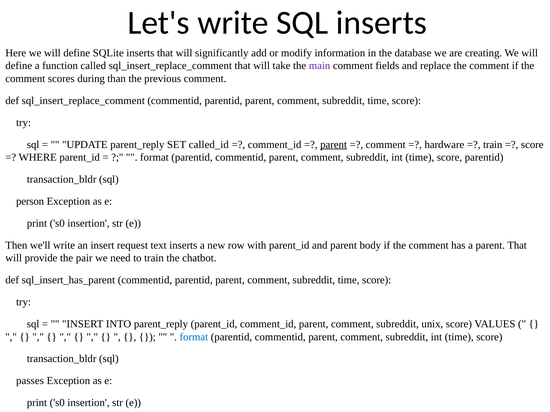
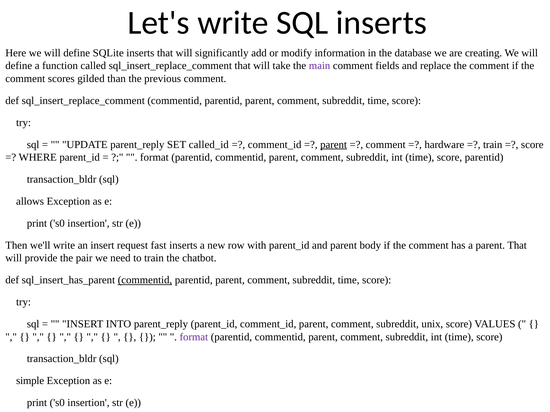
during: during -> gilded
person: person -> allows
text: text -> fast
commentid at (145, 280) underline: none -> present
format at (194, 337) colour: blue -> purple
passes: passes -> simple
